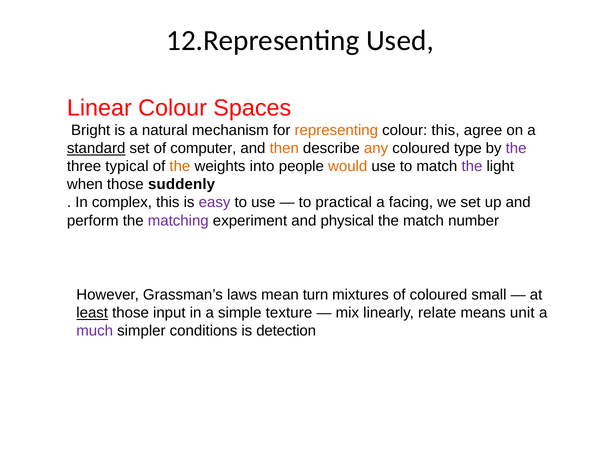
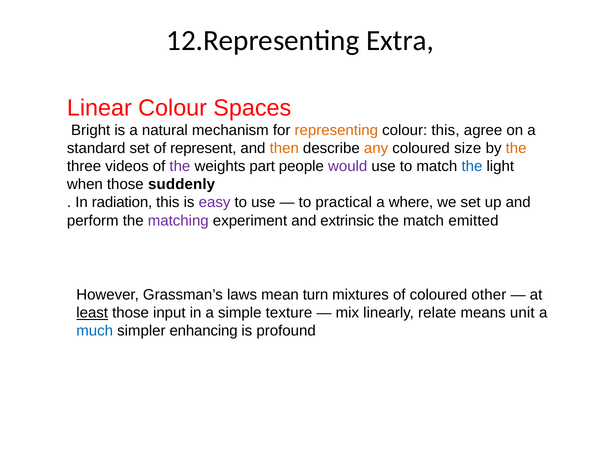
Used: Used -> Extra
standard underline: present -> none
computer: computer -> represent
type: type -> size
the at (516, 148) colour: purple -> orange
typical: typical -> videos
the at (180, 166) colour: orange -> purple
into: into -> part
would colour: orange -> purple
the at (472, 166) colour: purple -> blue
complex: complex -> radiation
facing: facing -> where
physical: physical -> extrinsic
number: number -> emitted
small: small -> other
much colour: purple -> blue
conditions: conditions -> enhancing
detection: detection -> profound
